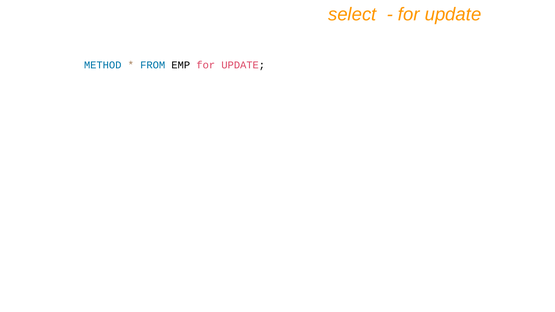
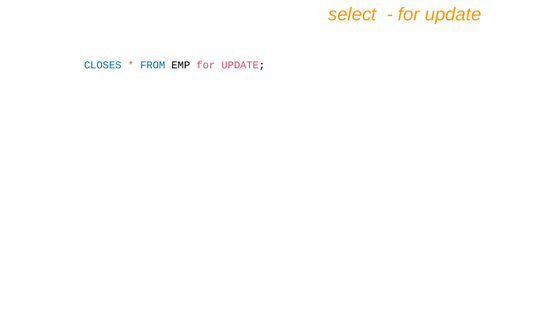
METHOD: METHOD -> CLOSES
